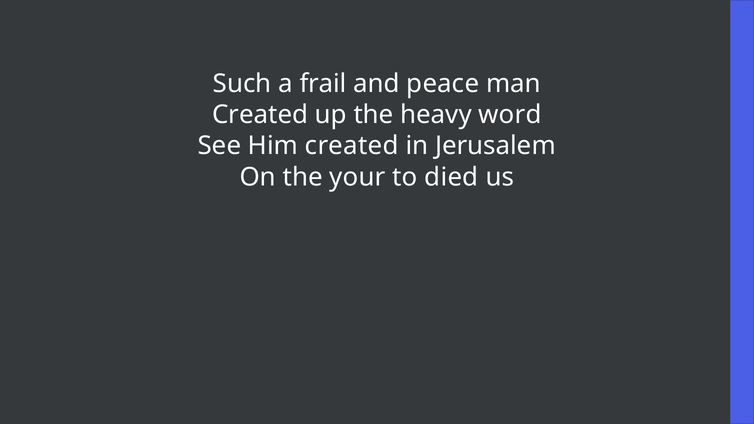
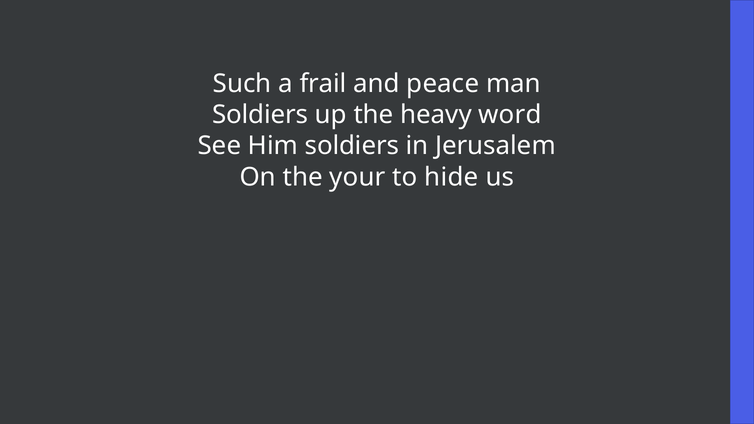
Created at (260, 115): Created -> Soldiers
Him created: created -> soldiers
died: died -> hide
